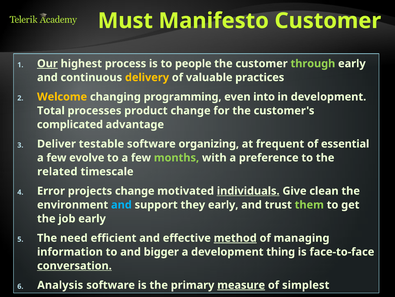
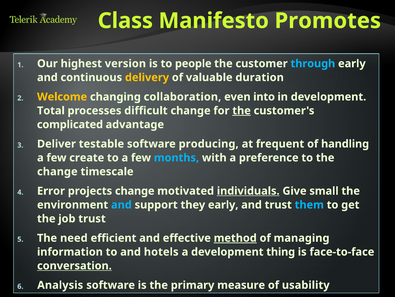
Must: Must -> Class
Manifesto Customer: Customer -> Promotes
Our underline: present -> none
process: process -> version
through colour: light green -> light blue
practices: practices -> duration
programming: programming -> collaboration
product: product -> difficult
the at (242, 110) underline: none -> present
organizing: organizing -> producing
essential: essential -> handling
evolve: evolve -> create
months colour: light green -> light blue
related at (57, 171): related -> change
clean: clean -> small
them colour: light green -> light blue
job early: early -> trust
bigger: bigger -> hotels
measure underline: present -> none
simplest: simplest -> usability
